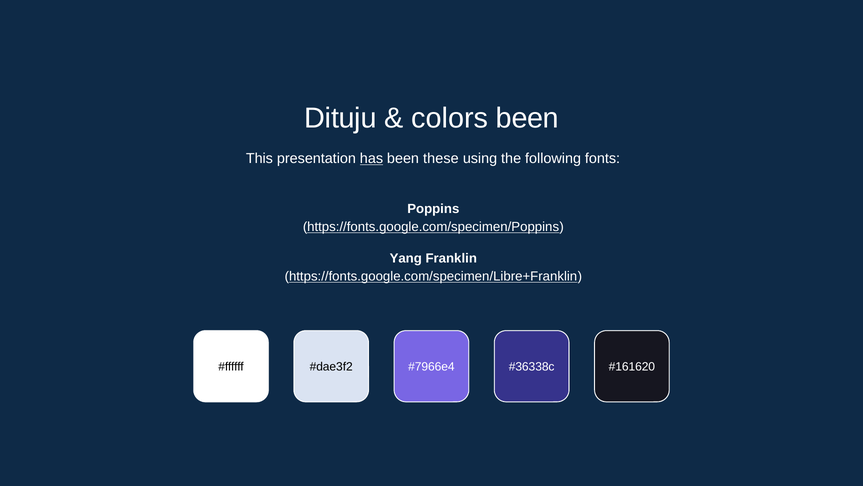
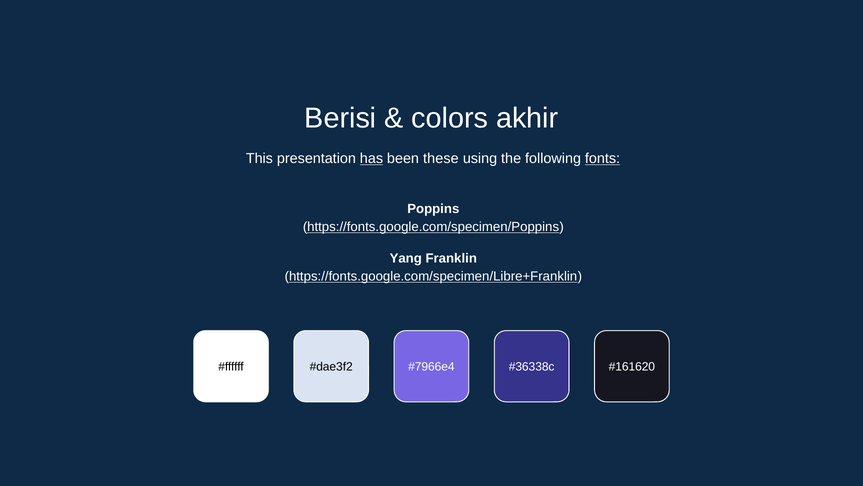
Dituju: Dituju -> Berisi
colors been: been -> akhir
fonts underline: none -> present
